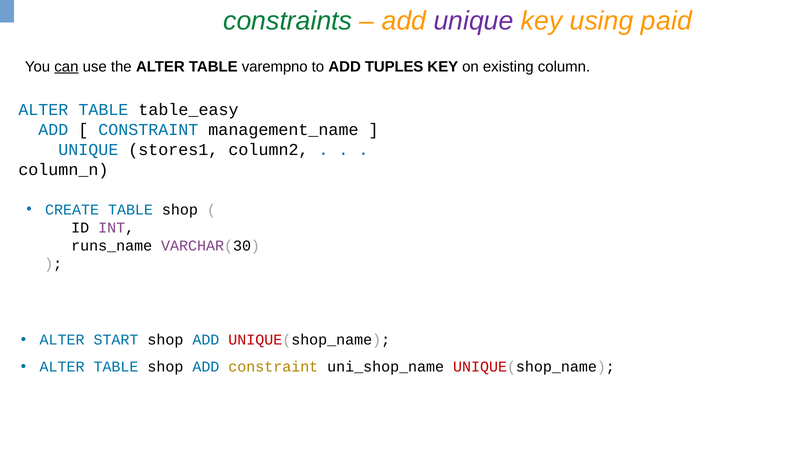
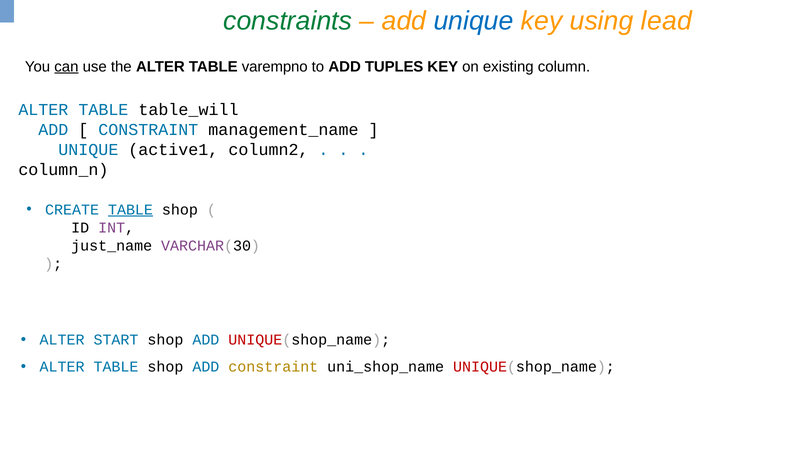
unique at (473, 21) colour: purple -> blue
paid: paid -> lead
table_easy: table_easy -> table_will
stores1: stores1 -> active1
TABLE at (131, 209) underline: none -> present
runs_name: runs_name -> just_name
